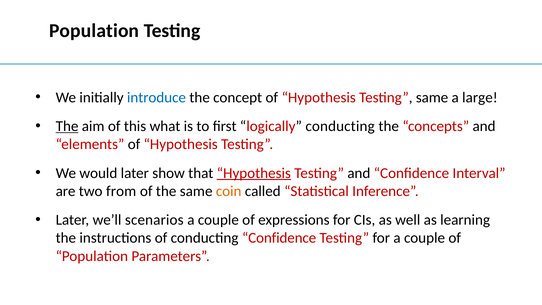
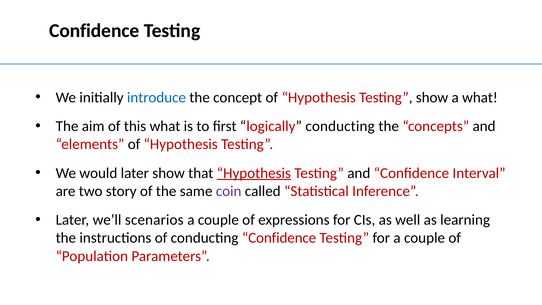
Population at (94, 31): Population -> Confidence
Testing same: same -> show
a large: large -> what
The at (67, 126) underline: present -> none
from: from -> story
coin colour: orange -> purple
